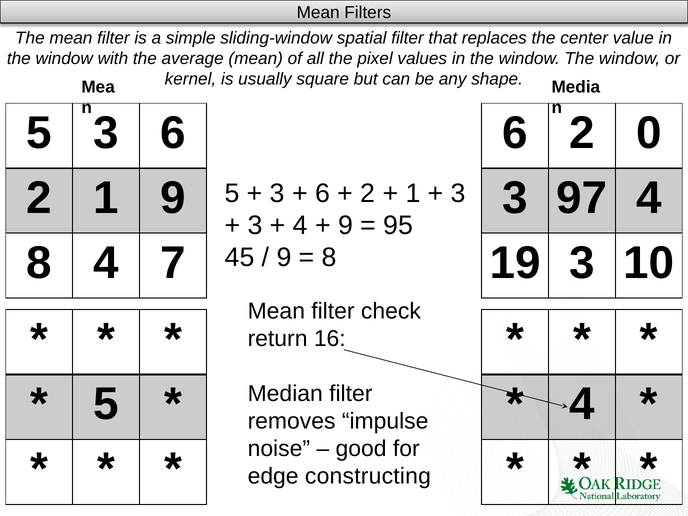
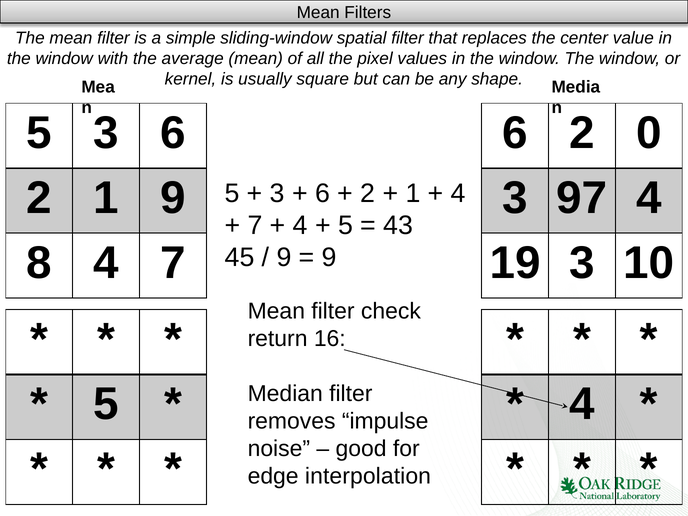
3 at (458, 193): 3 -> 4
3 at (255, 225): 3 -> 7
9 at (346, 225): 9 -> 5
95: 95 -> 43
8 at (329, 258): 8 -> 9
constructing: constructing -> interpolation
